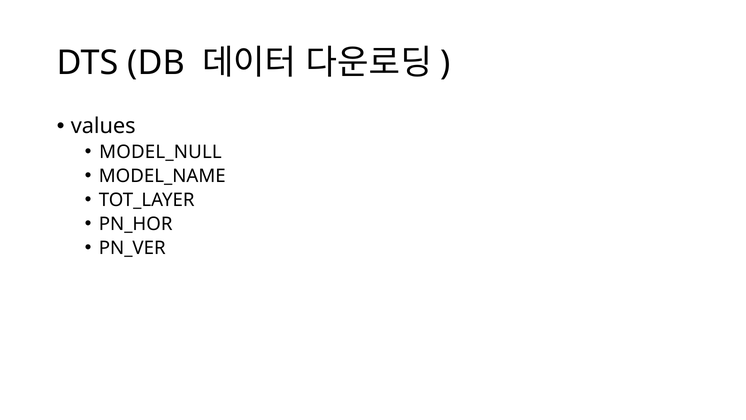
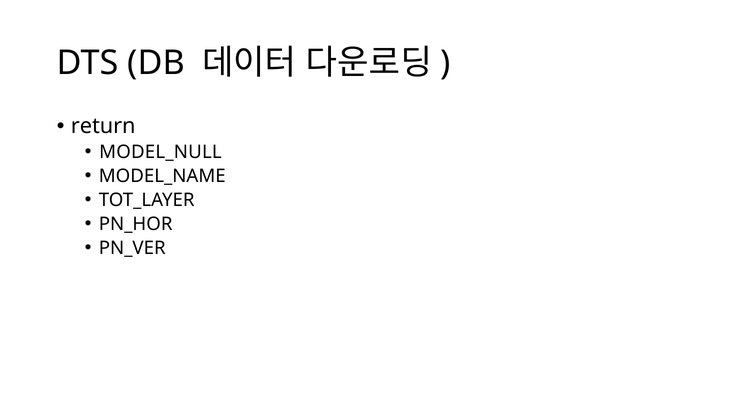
values: values -> return
